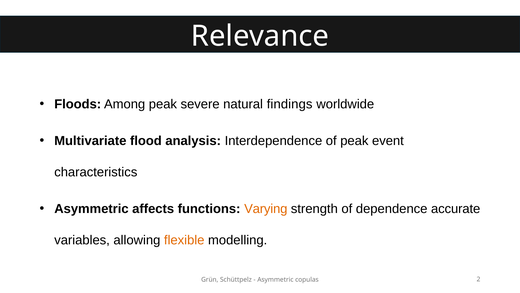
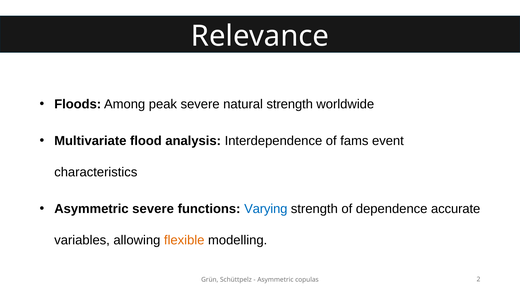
natural findings: findings -> strength
of peak: peak -> fams
Asymmetric affects: affects -> severe
Varying colour: orange -> blue
